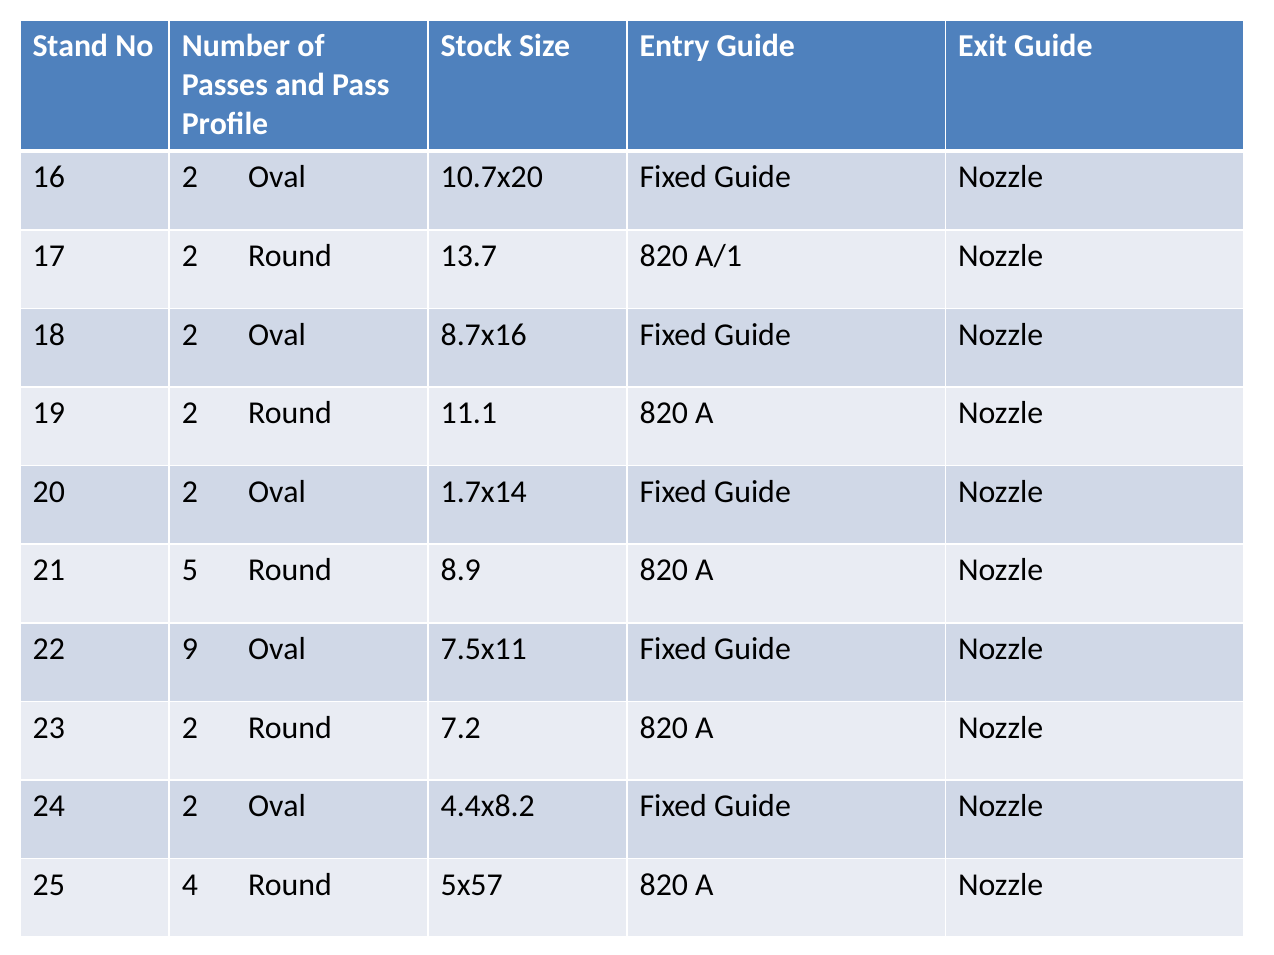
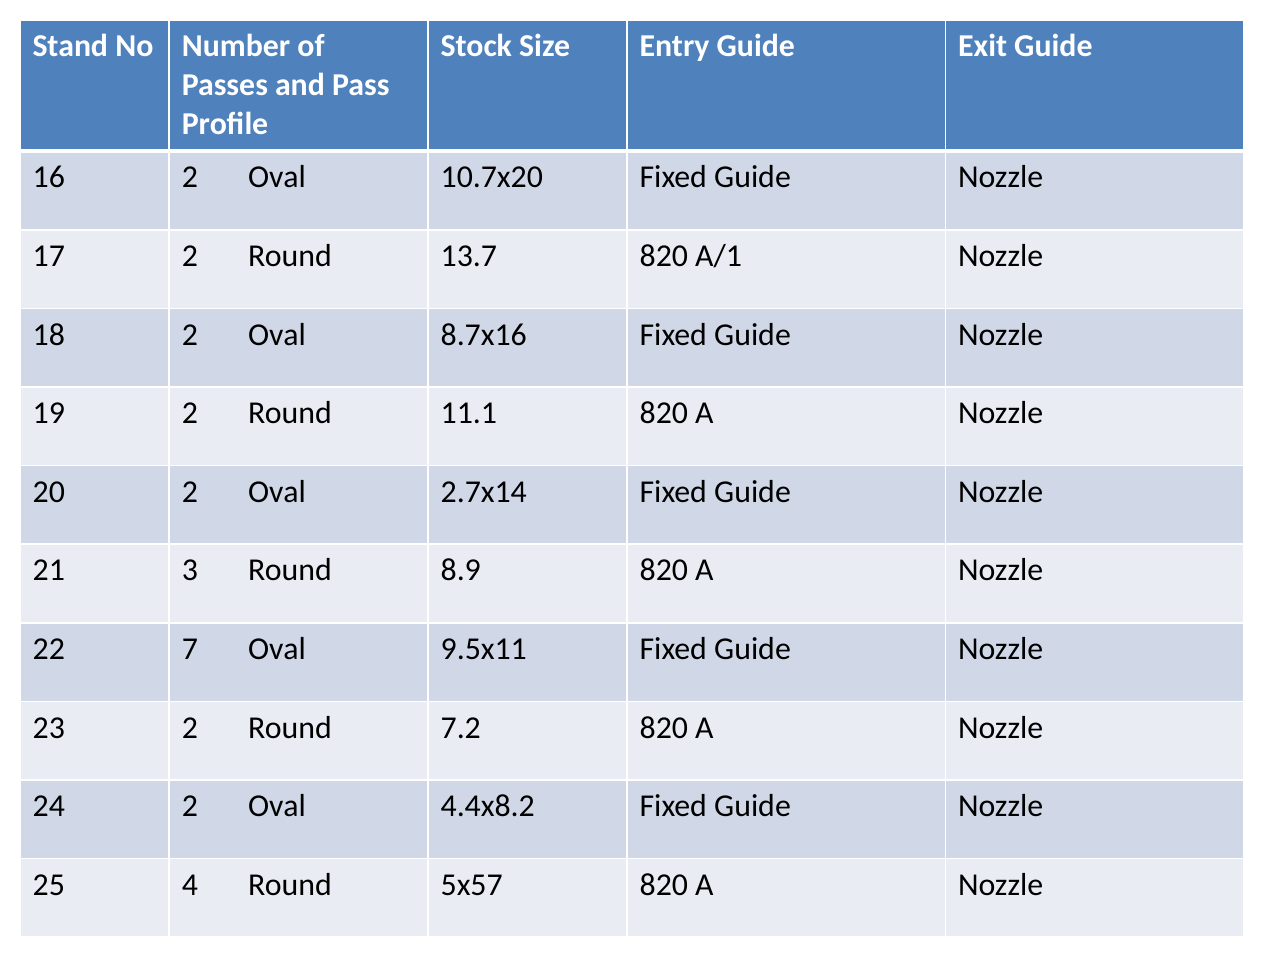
1.7x14: 1.7x14 -> 2.7x14
5: 5 -> 3
9: 9 -> 7
7.5x11: 7.5x11 -> 9.5x11
